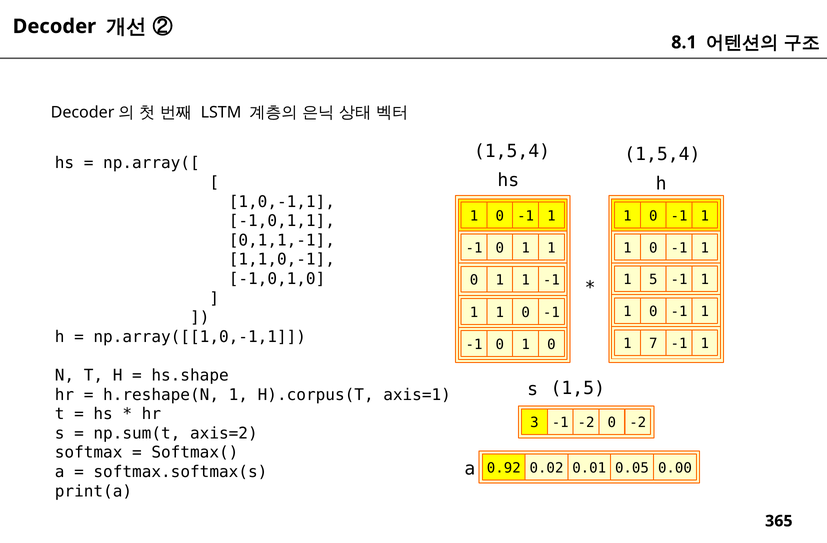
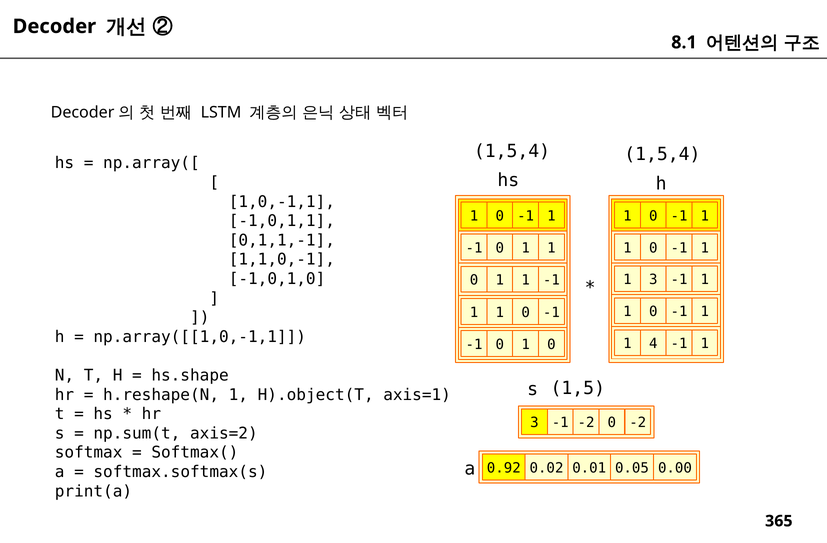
1 5: 5 -> 3
7: 7 -> 4
H).corpus(T: H).corpus(T -> H).object(T
